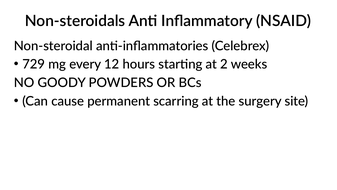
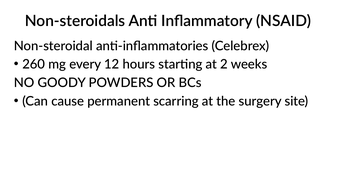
729: 729 -> 260
